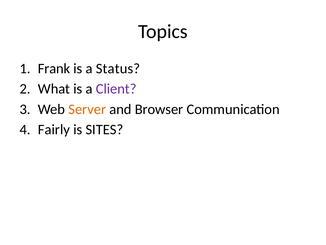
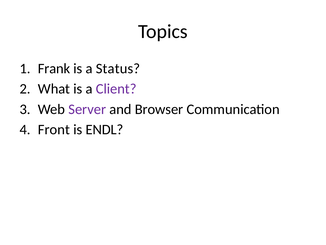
Server colour: orange -> purple
Fairly: Fairly -> Front
SITES: SITES -> ENDL
